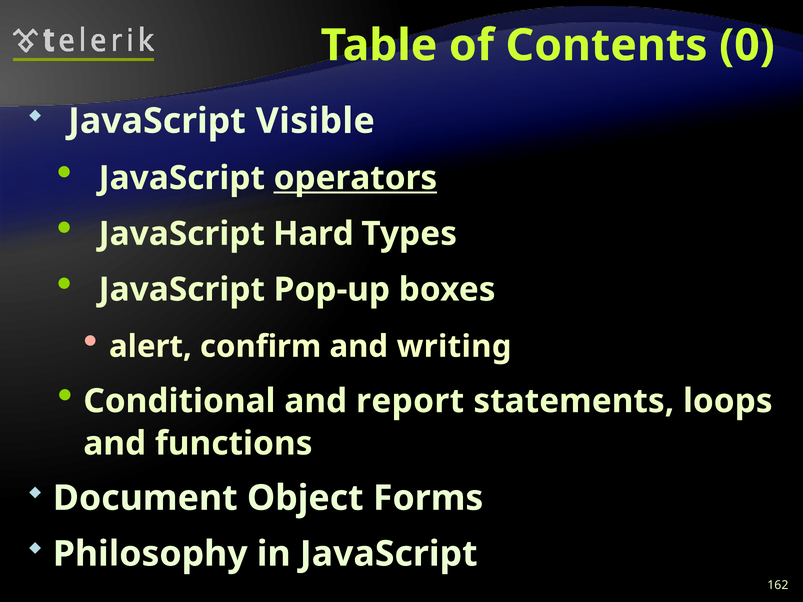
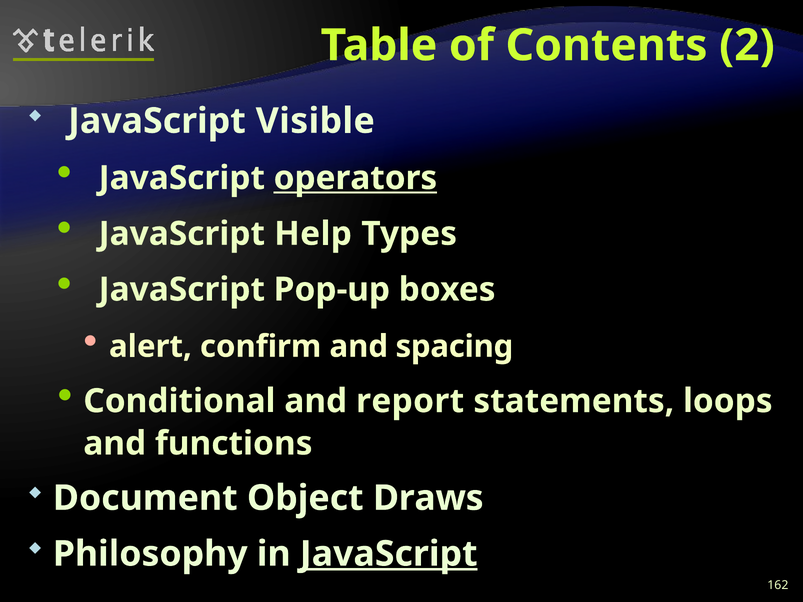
0: 0 -> 2
Hard: Hard -> Help
writing: writing -> spacing
Forms: Forms -> Draws
JavaScript at (389, 554) underline: none -> present
